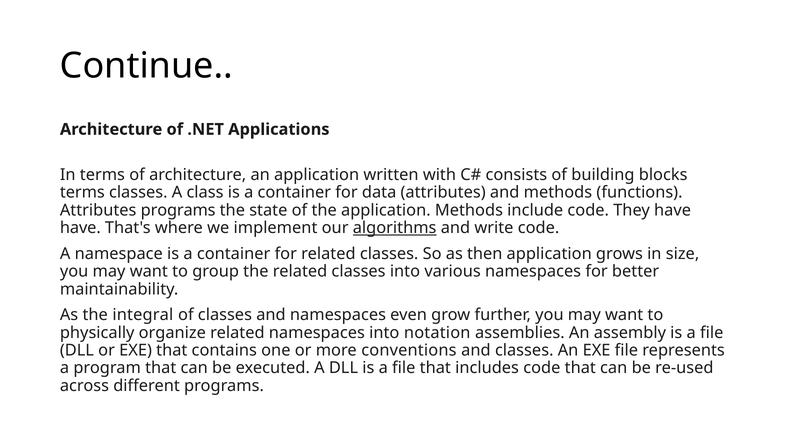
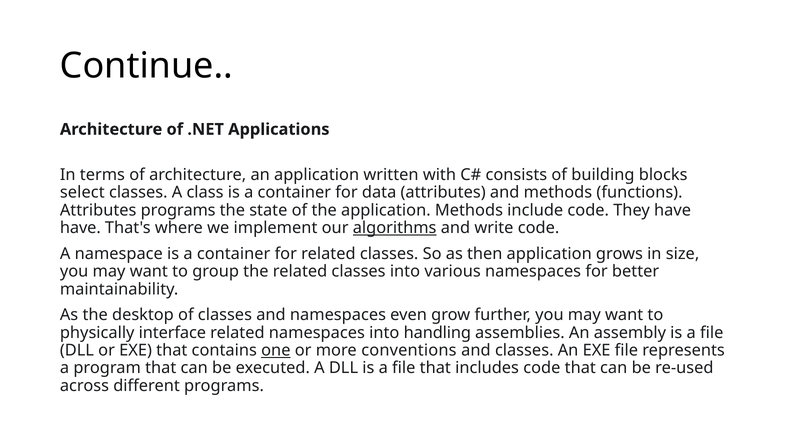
terms at (82, 193): terms -> select
integral: integral -> desktop
organize: organize -> interface
notation: notation -> handling
one underline: none -> present
